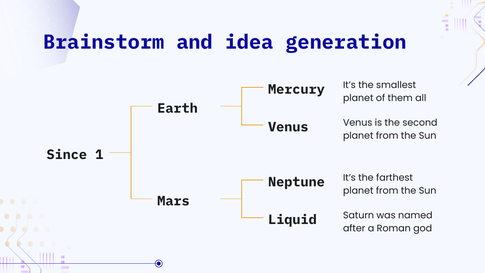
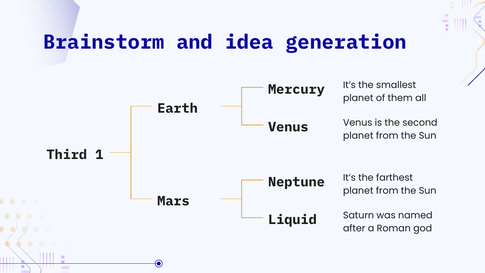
Since: Since -> Third
